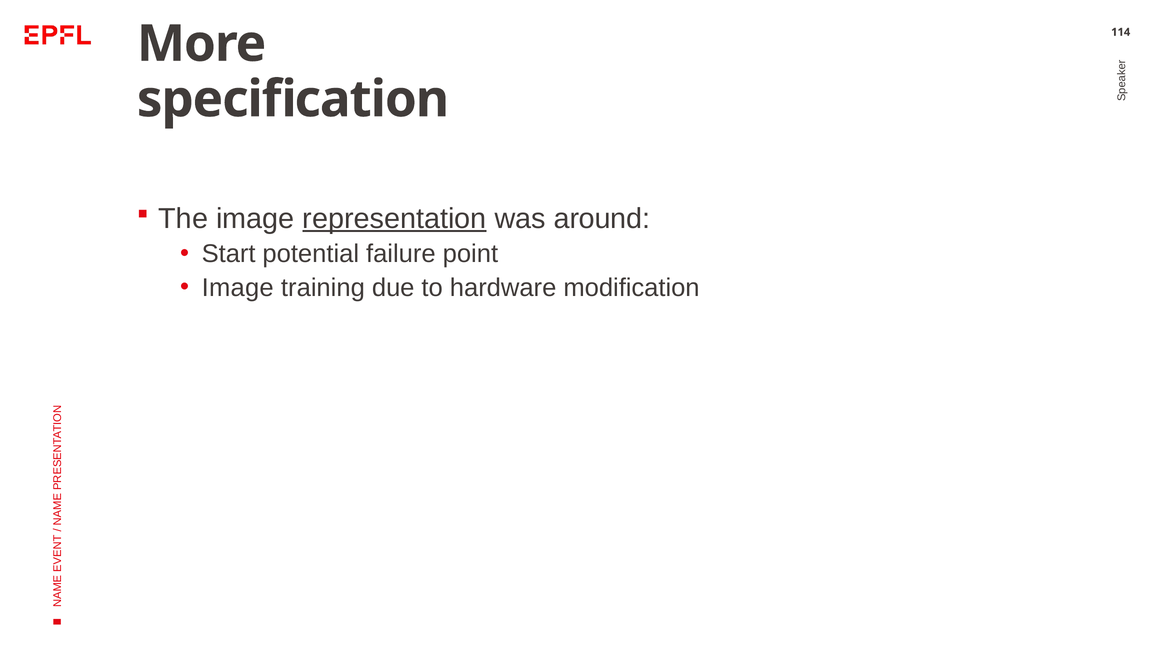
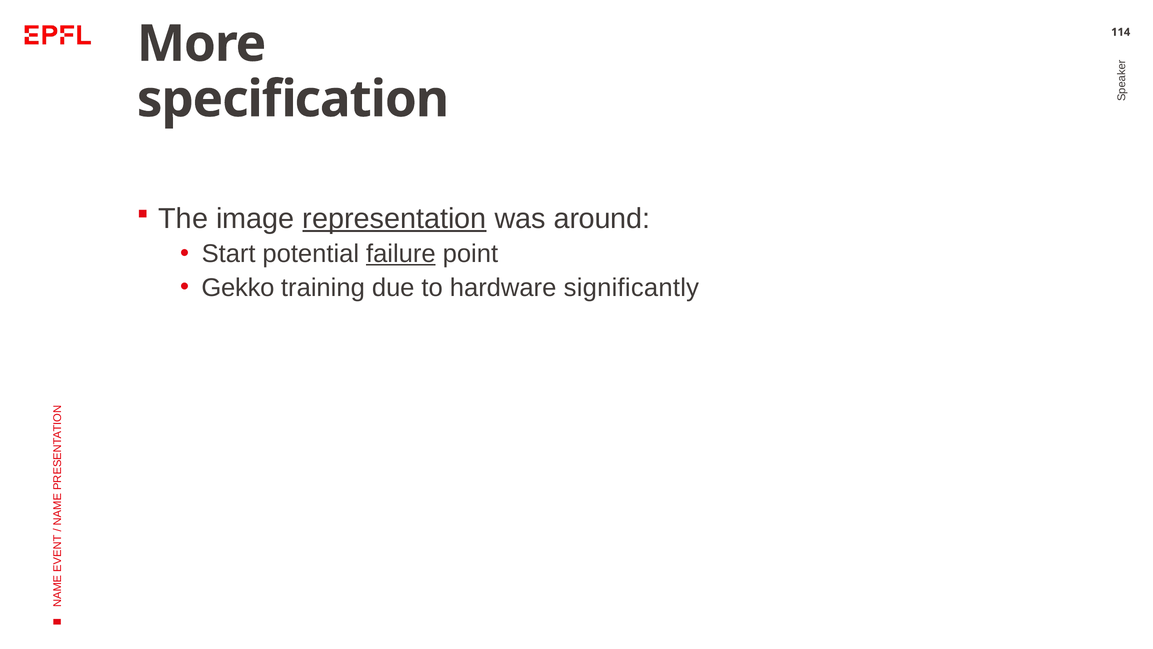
failure underline: none -> present
Image at (238, 287): Image -> Gekko
modification: modification -> significantly
